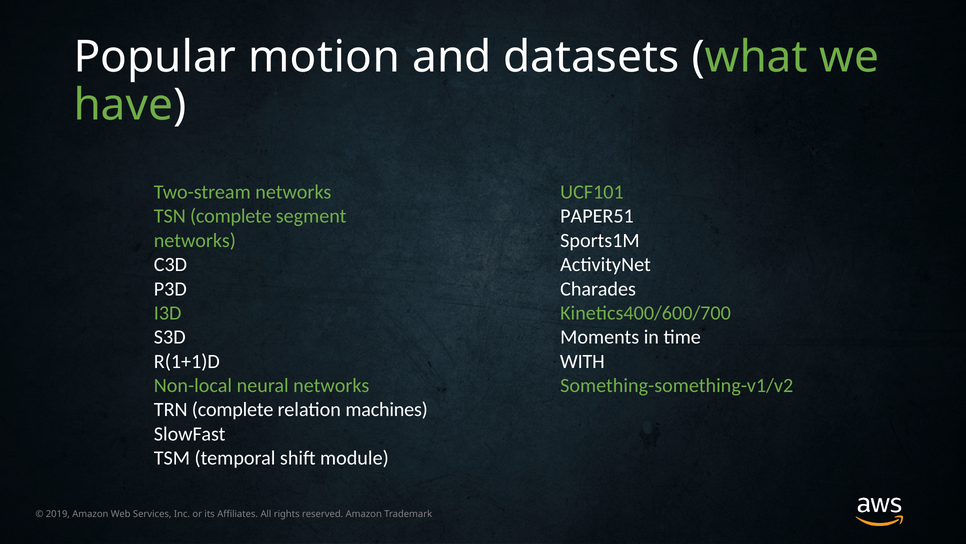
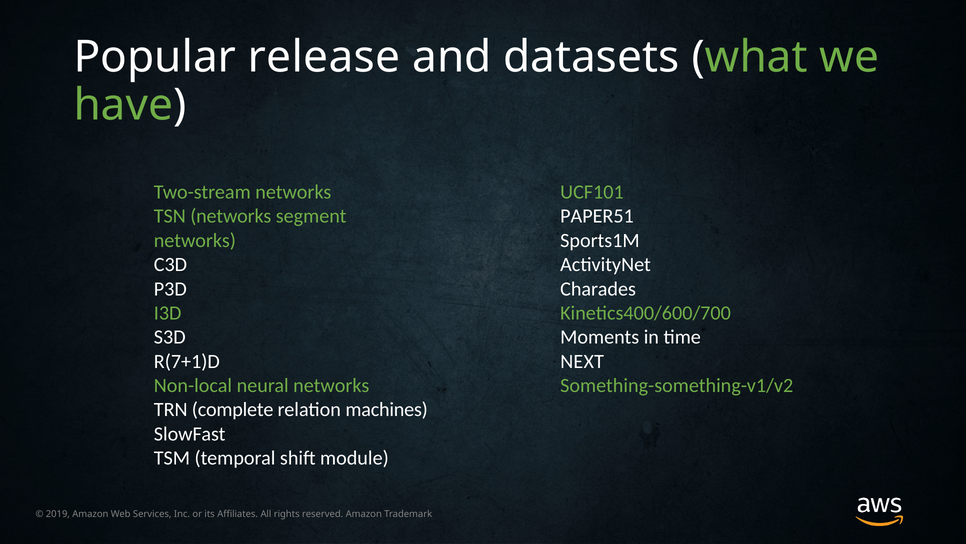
motion: motion -> release
TSN complete: complete -> networks
R(1+1)D: R(1+1)D -> R(7+1)D
WITH: WITH -> NEXT
